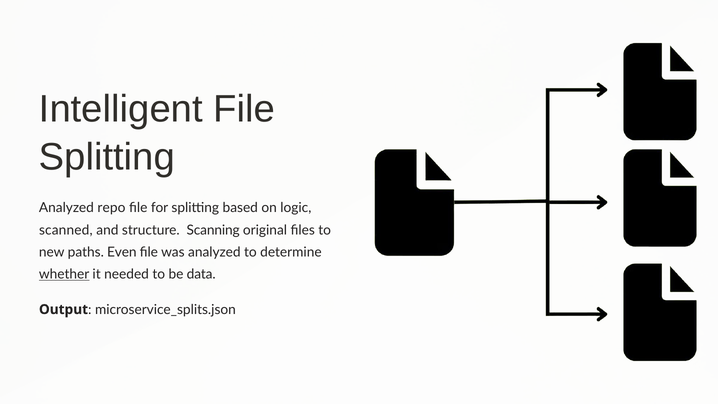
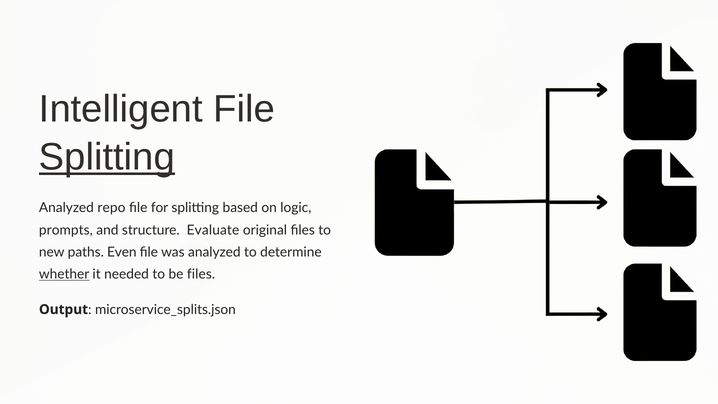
Splitting at (107, 157) underline: none -> present
scanned: scanned -> prompts
Scanning: Scanning -> Evaluate
be data: data -> files
